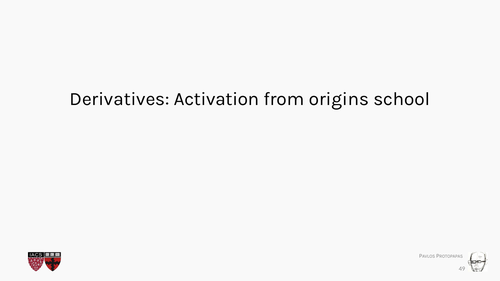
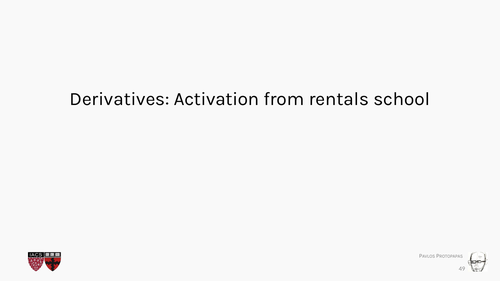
origins: origins -> rentals
